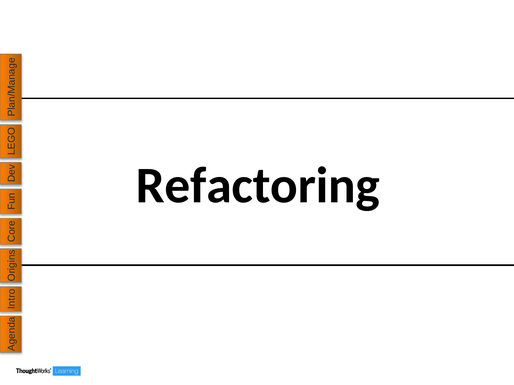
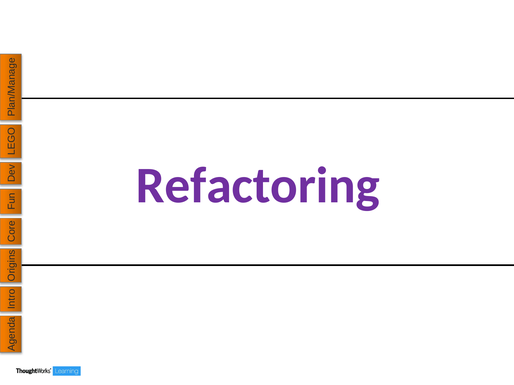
Refactoring colour: black -> purple
